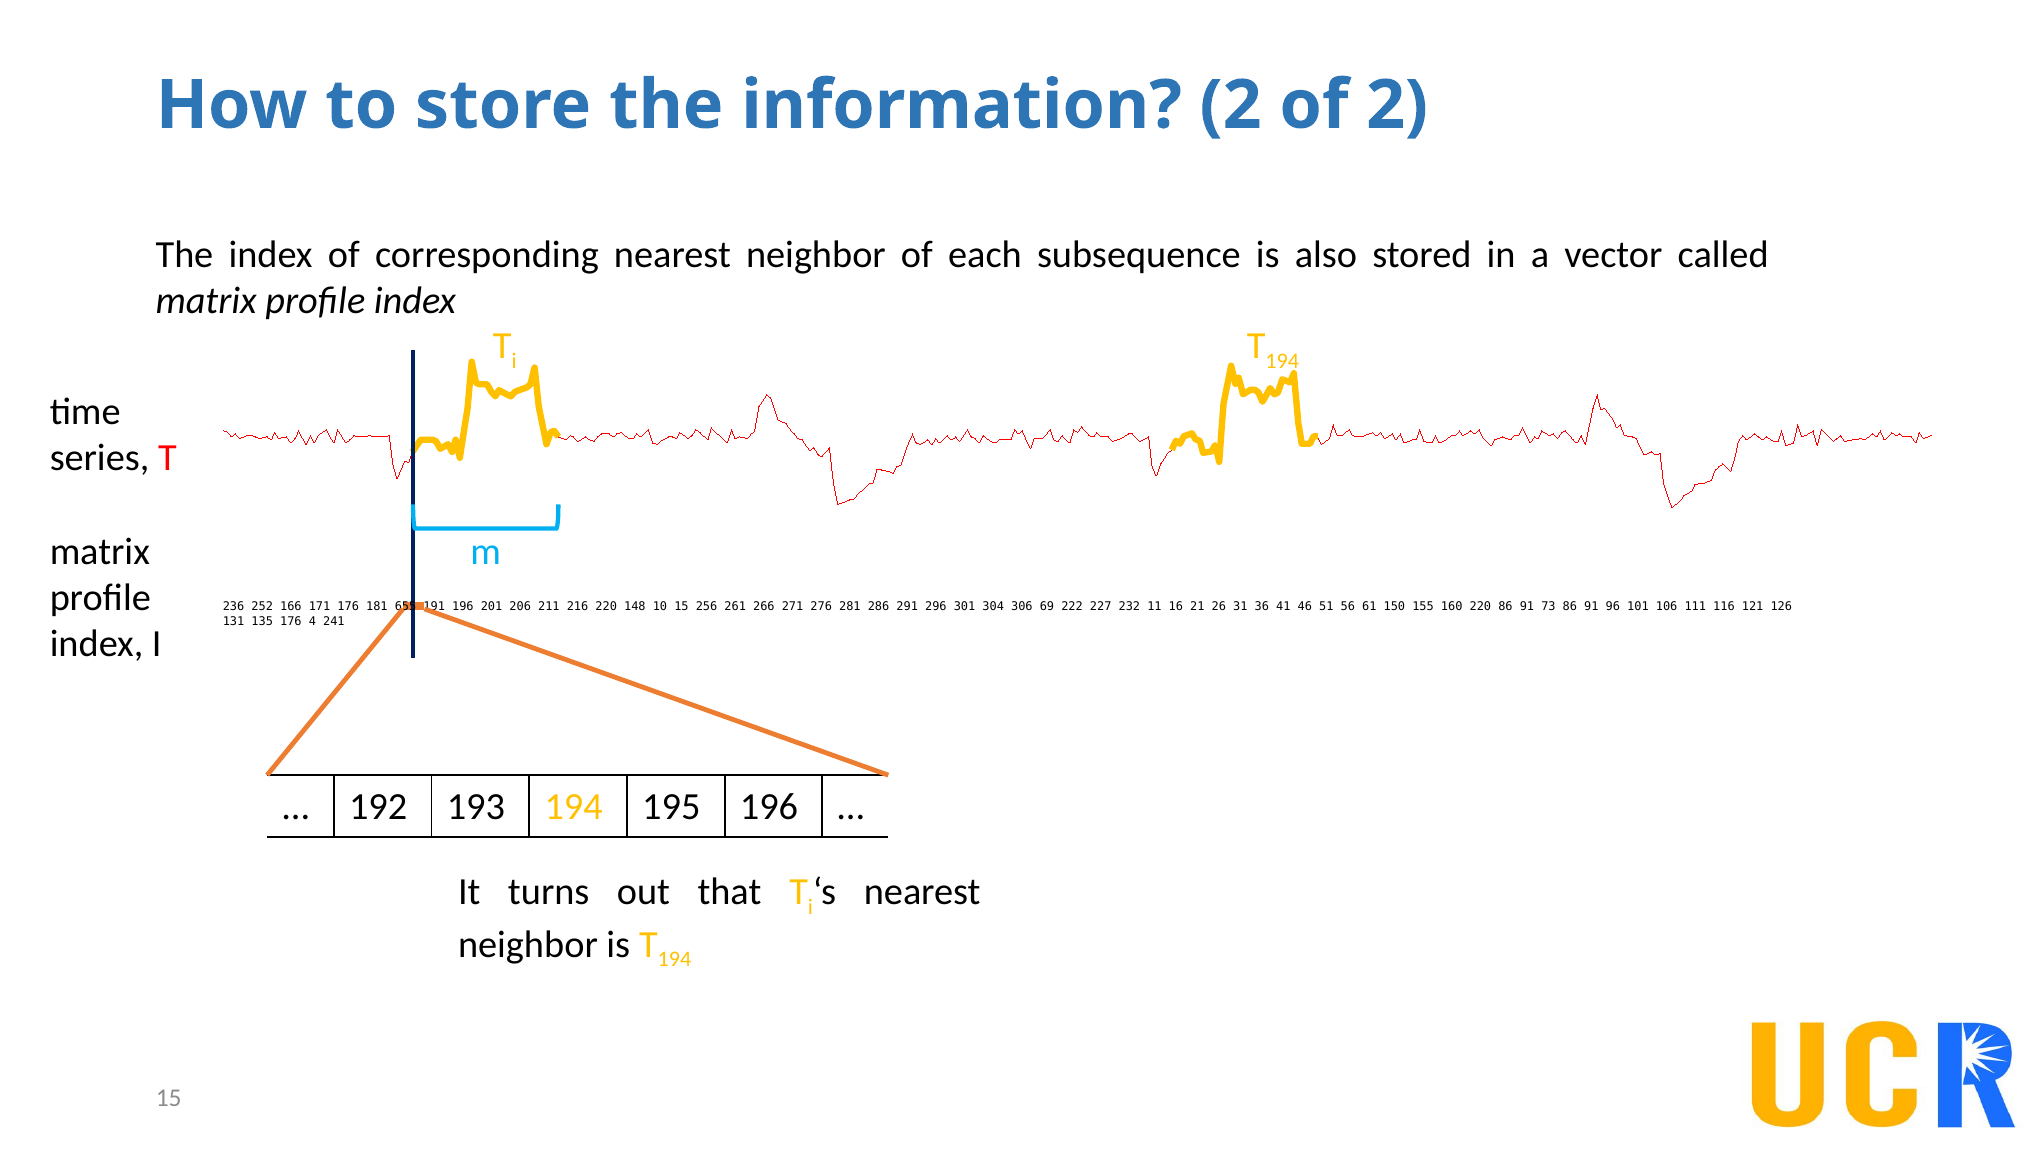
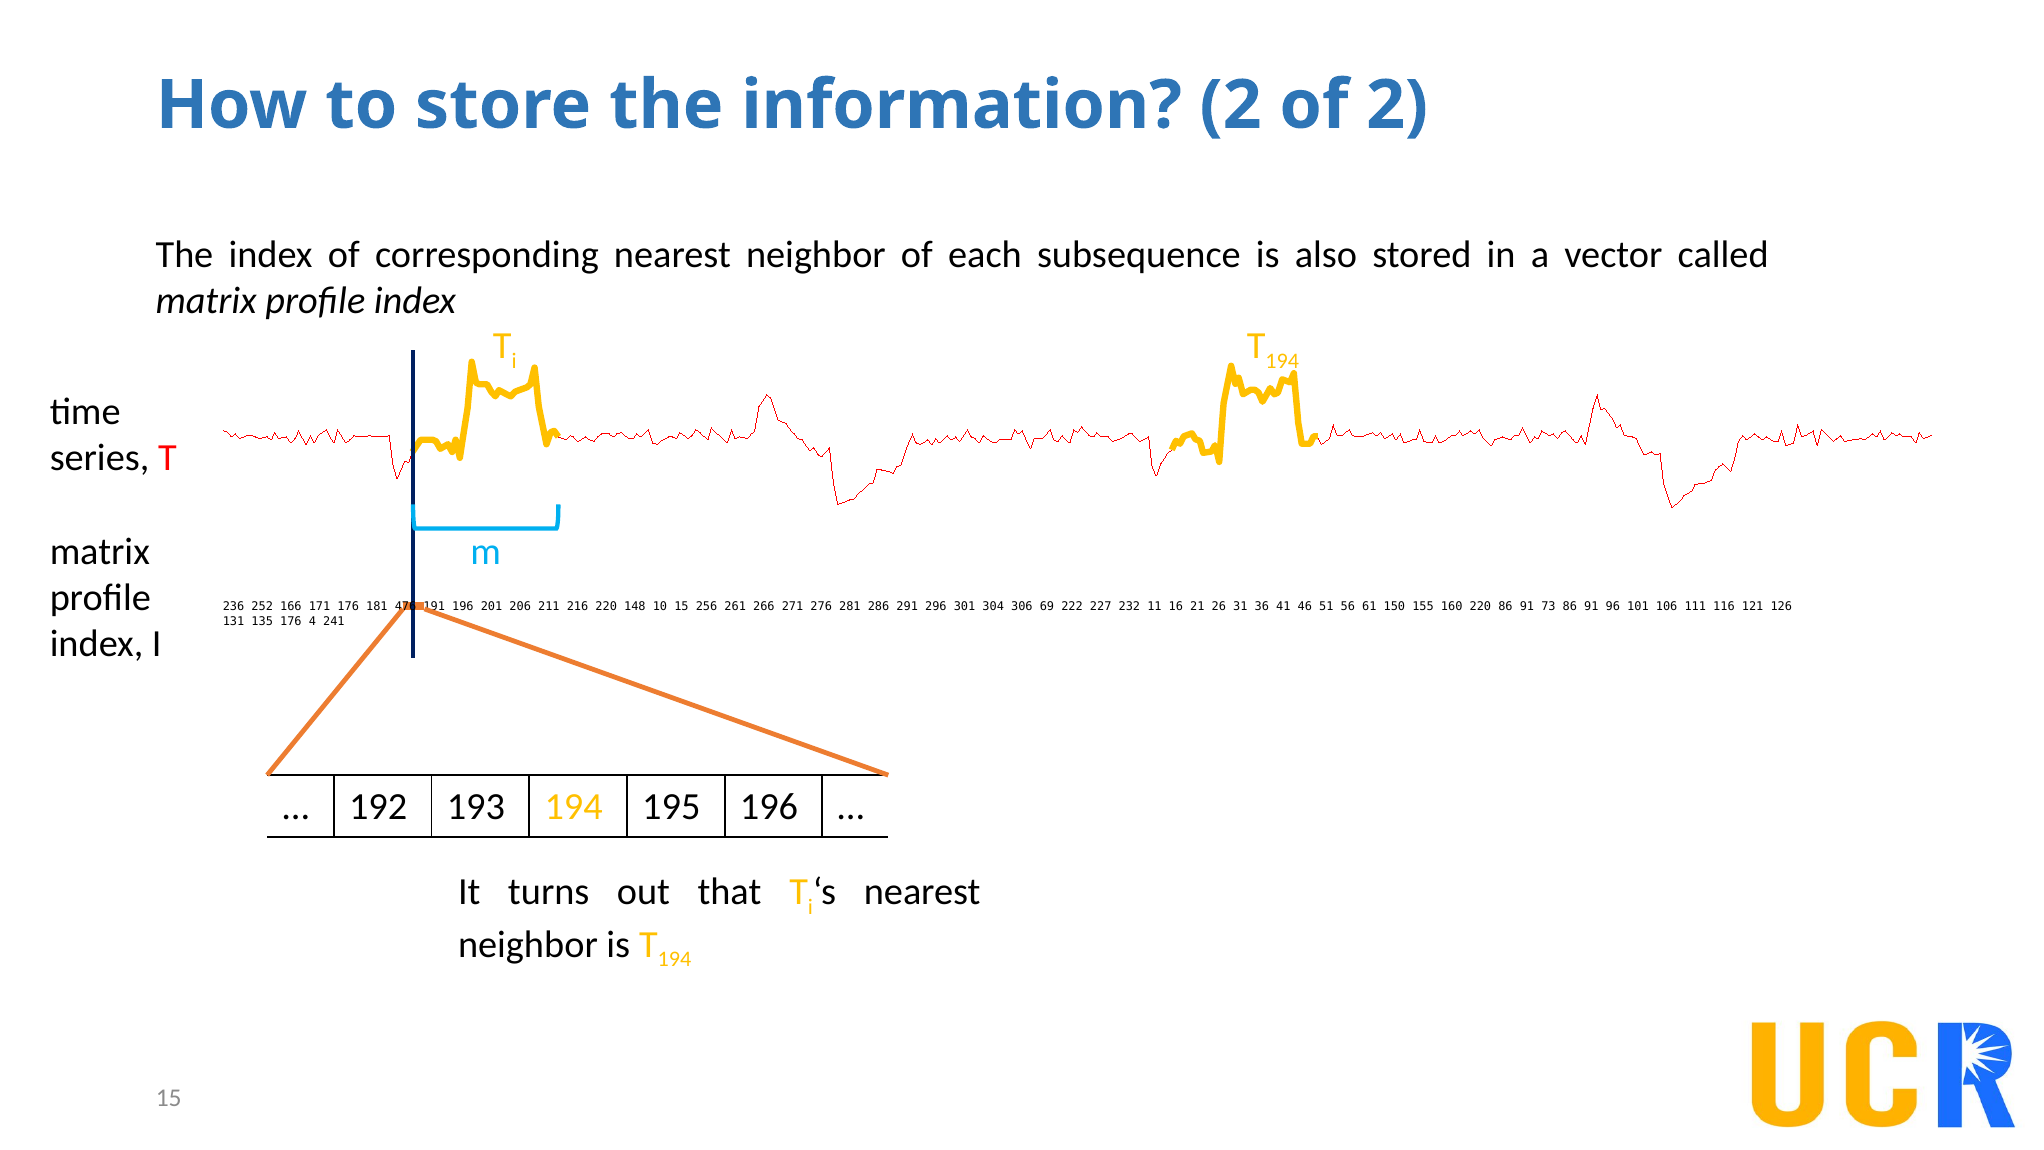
655: 655 -> 476
